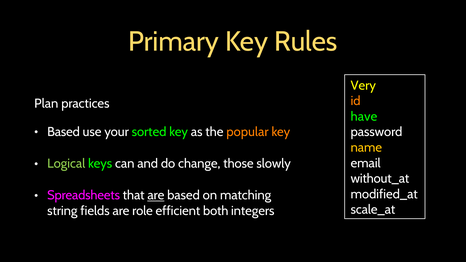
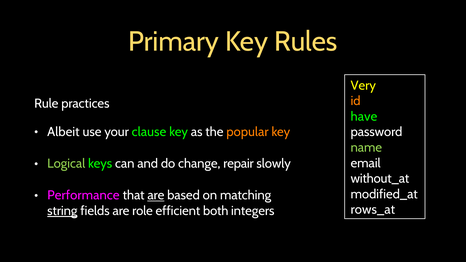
Plan: Plan -> Rule
Based at (64, 132): Based -> Albeit
sorted: sorted -> clause
name colour: yellow -> light green
those: those -> repair
Spreadsheets: Spreadsheets -> Performance
scale_at: scale_at -> rows_at
string underline: none -> present
